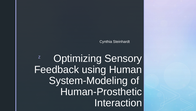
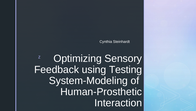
Human: Human -> Testing
